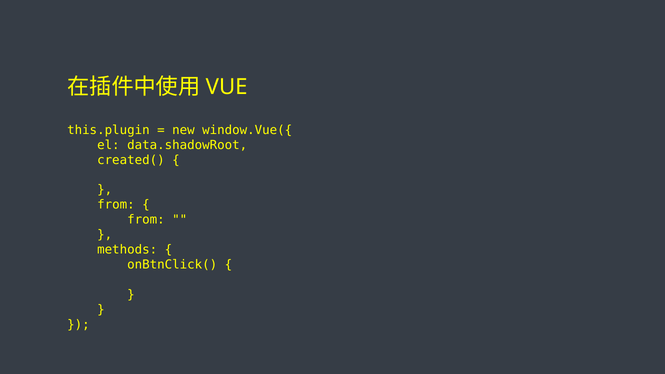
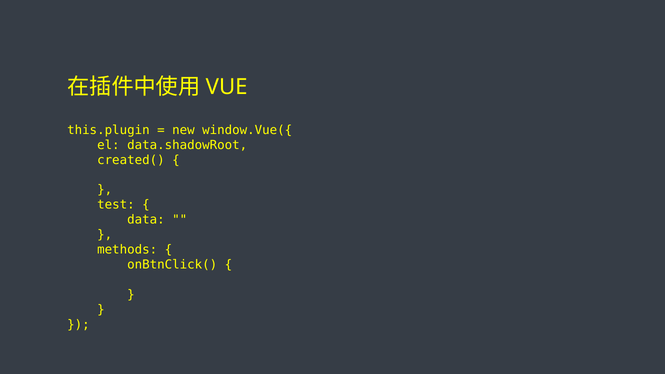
from at (116, 205): from -> test
from at (146, 220): from -> data
